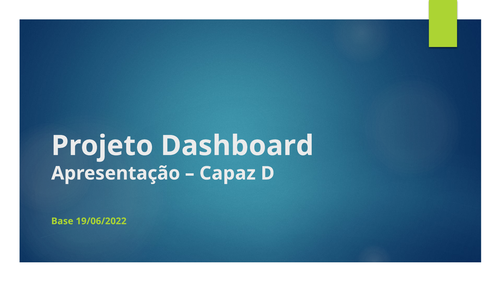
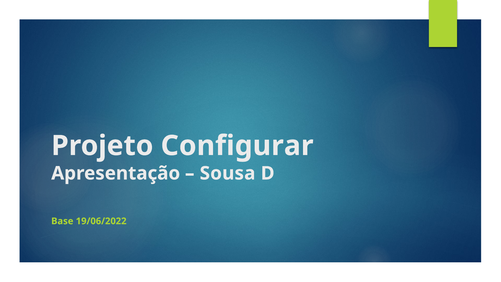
Dashboard: Dashboard -> Configurar
Capaz: Capaz -> Sousa
